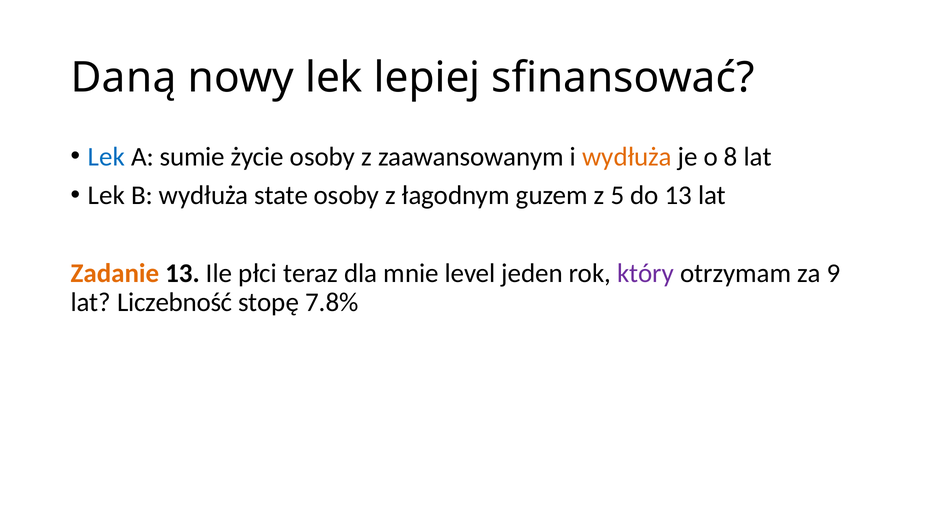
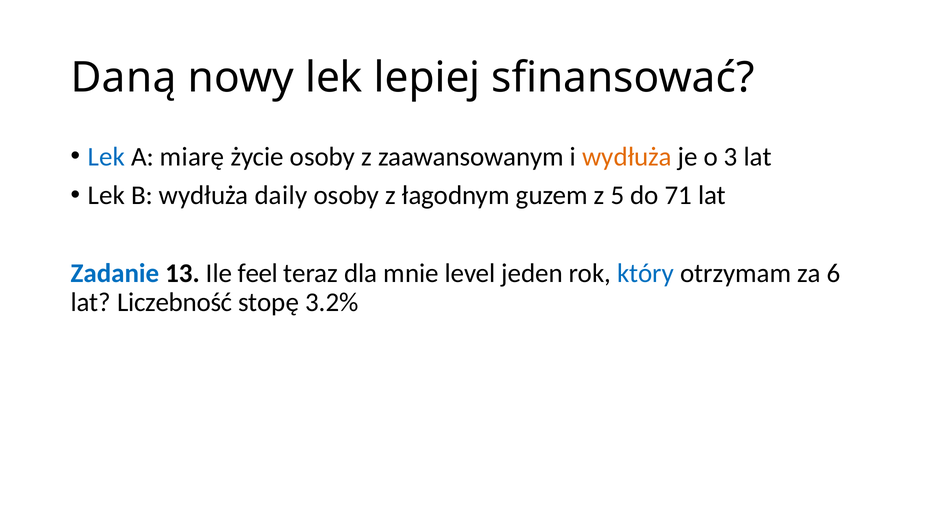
sumie: sumie -> miarę
8: 8 -> 3
state: state -> daily
do 13: 13 -> 71
Zadanie colour: orange -> blue
płci: płci -> feel
który colour: purple -> blue
9: 9 -> 6
7.8%: 7.8% -> 3.2%
